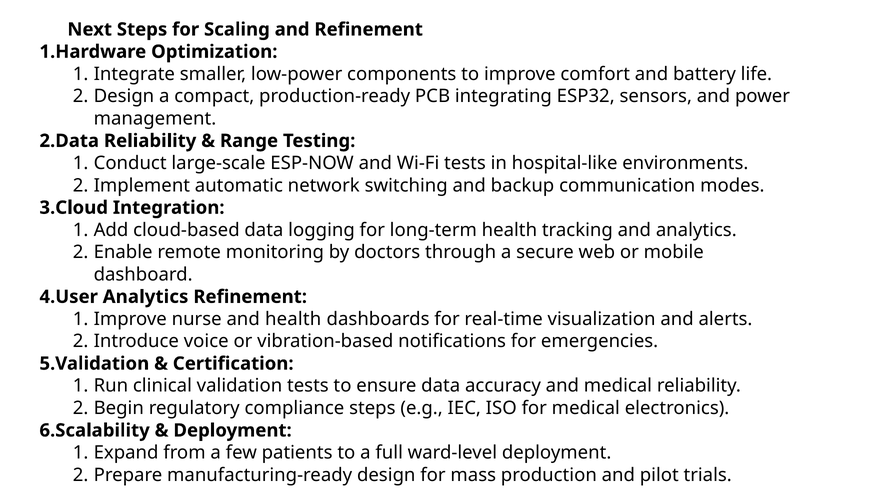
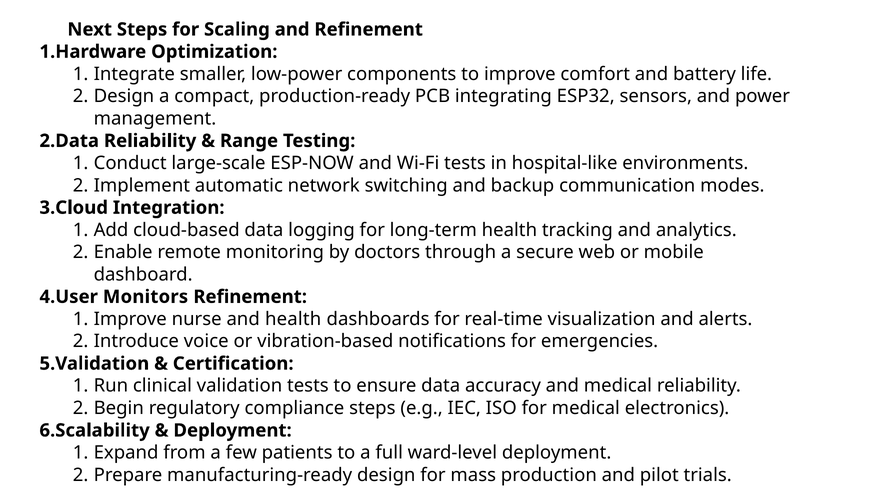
Analytics at (146, 297): Analytics -> Monitors
